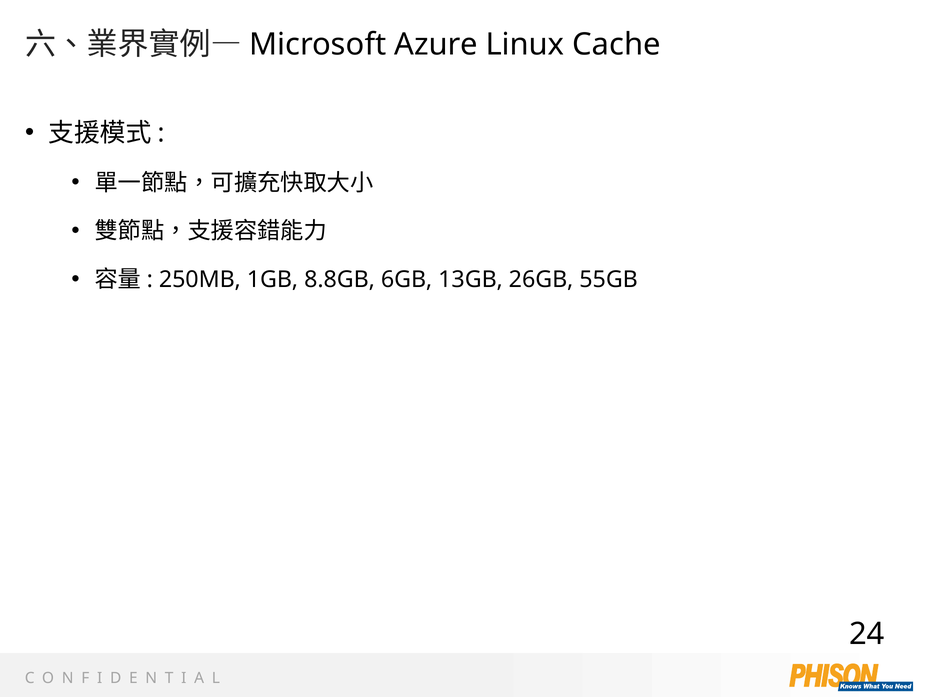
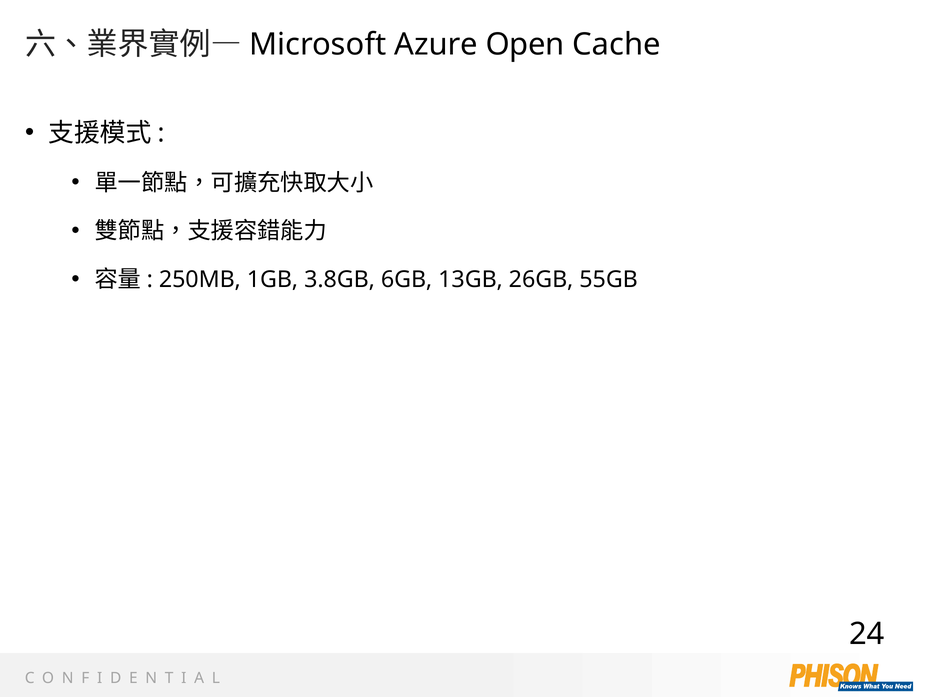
Linux: Linux -> Open
8.8GB: 8.8GB -> 3.8GB
